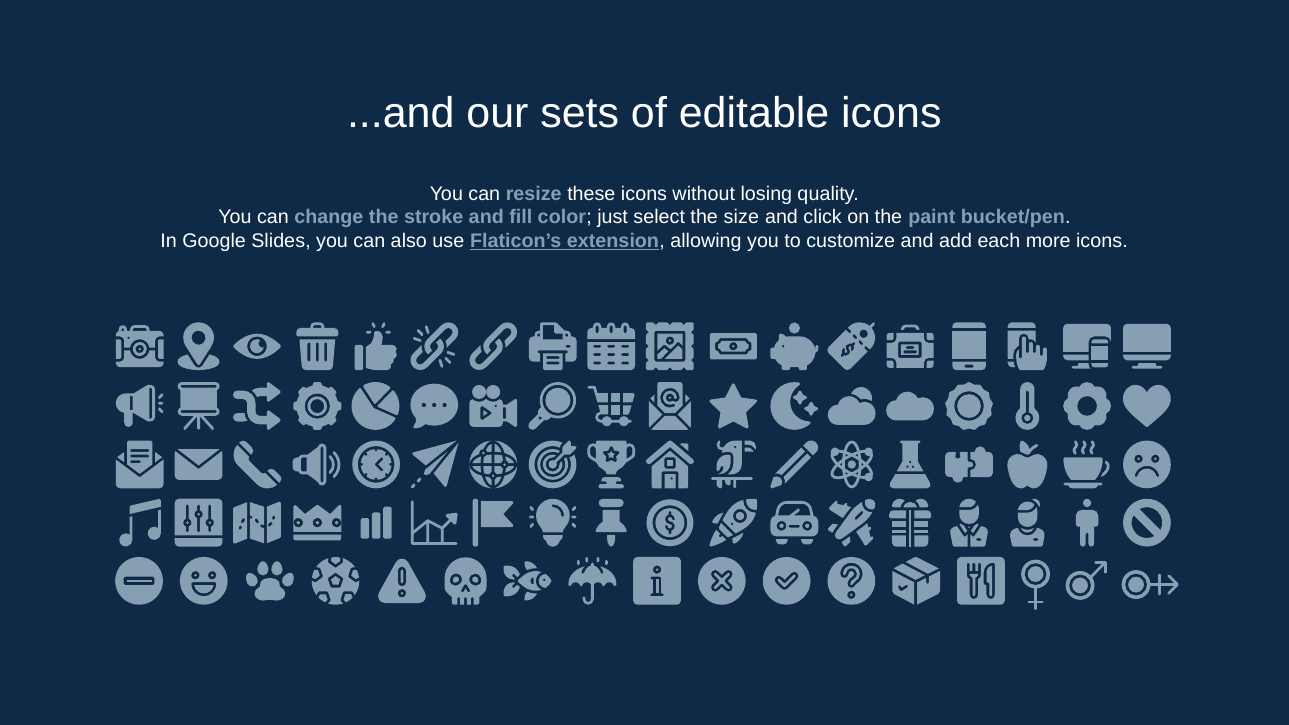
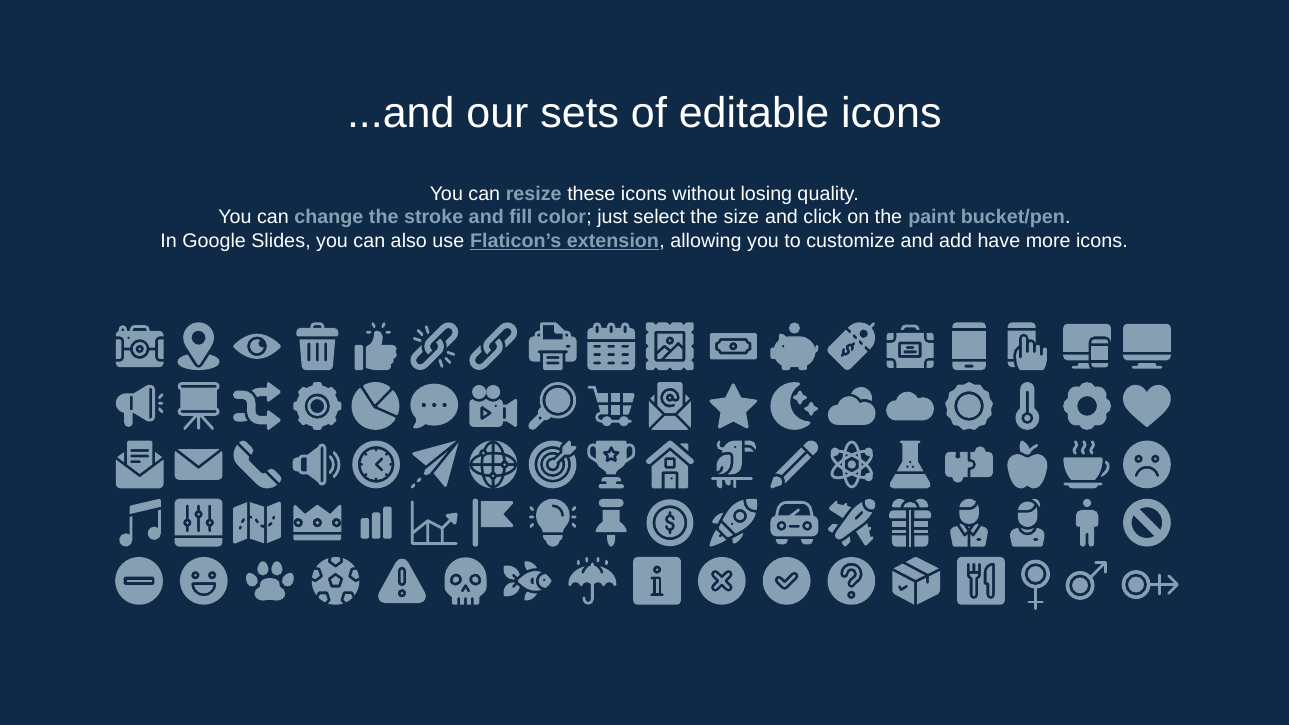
each: each -> have
